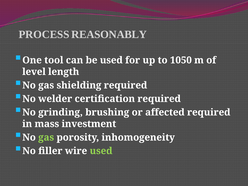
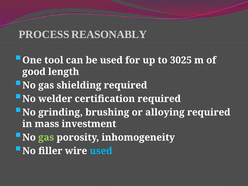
1050: 1050 -> 3025
level: level -> good
affected: affected -> alloying
used at (101, 151) colour: light green -> light blue
